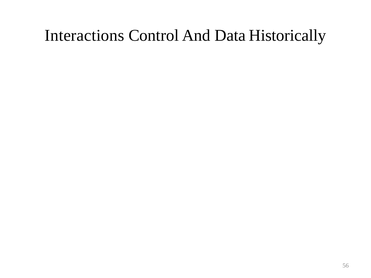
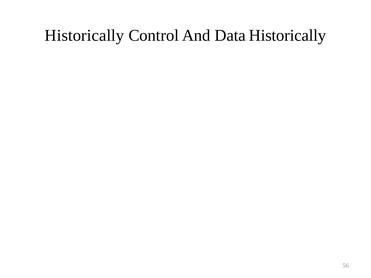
Interactions at (84, 35): Interactions -> Historically
